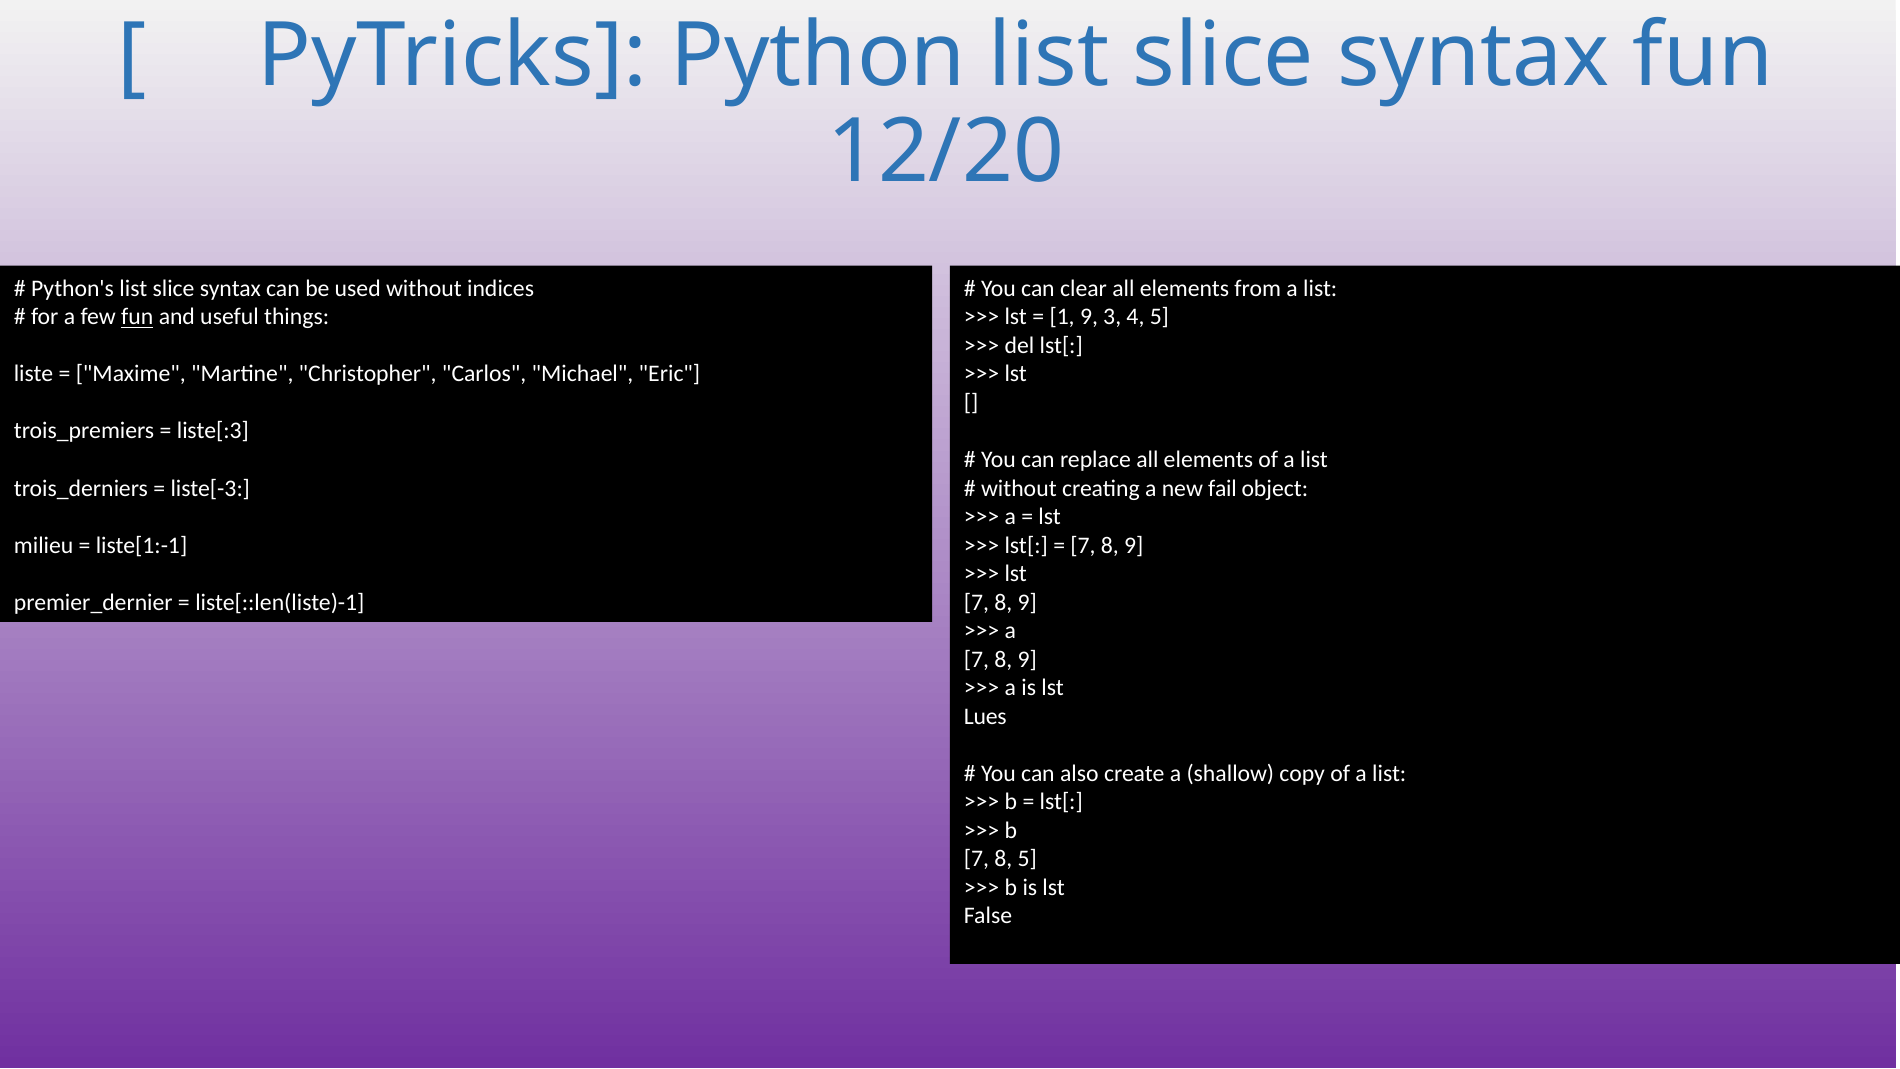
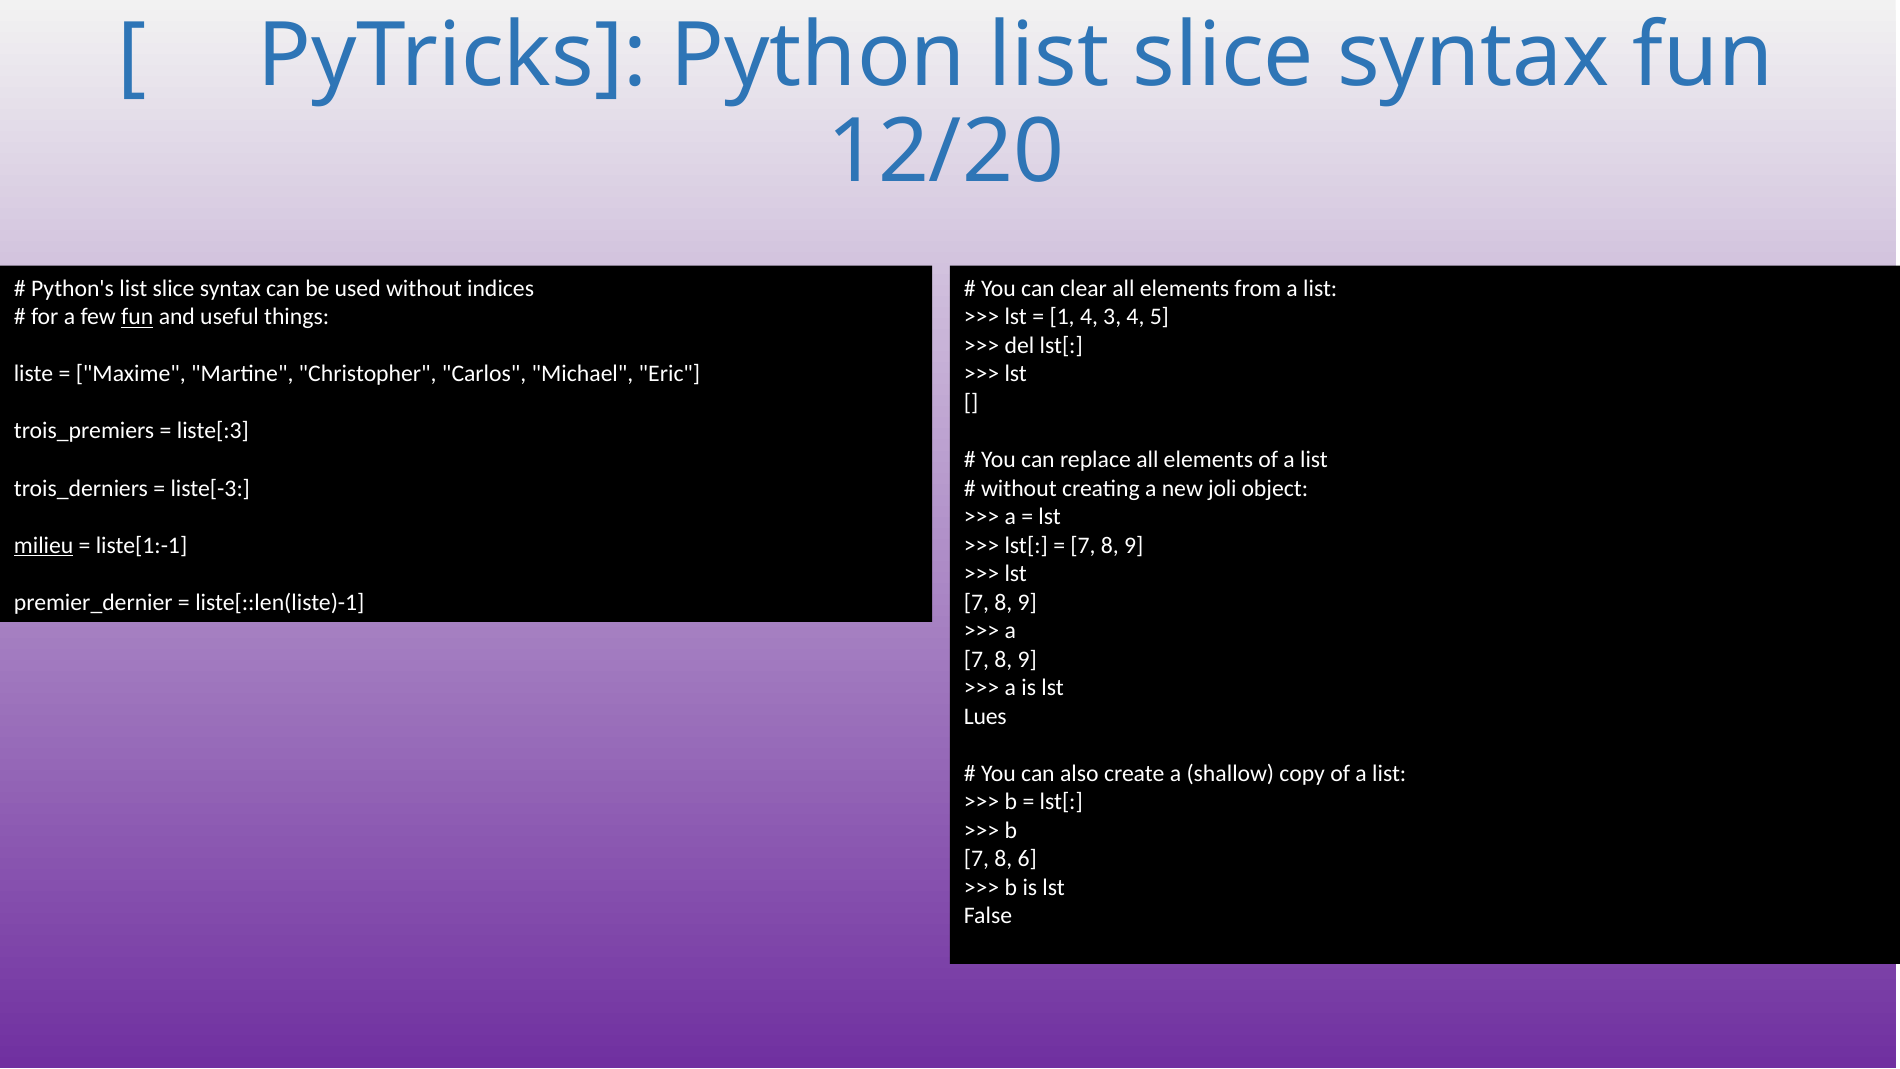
1 9: 9 -> 4
fail: fail -> joli
milieu underline: none -> present
8 5: 5 -> 6
